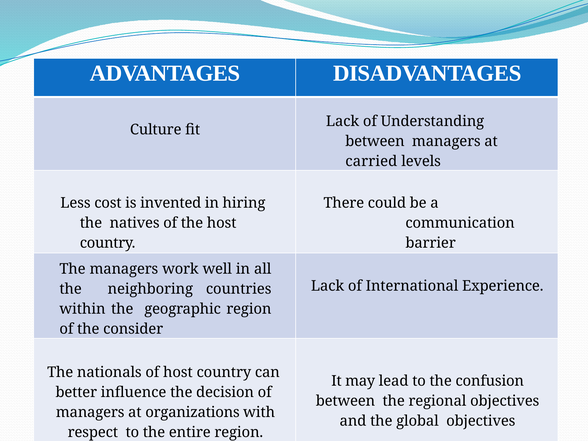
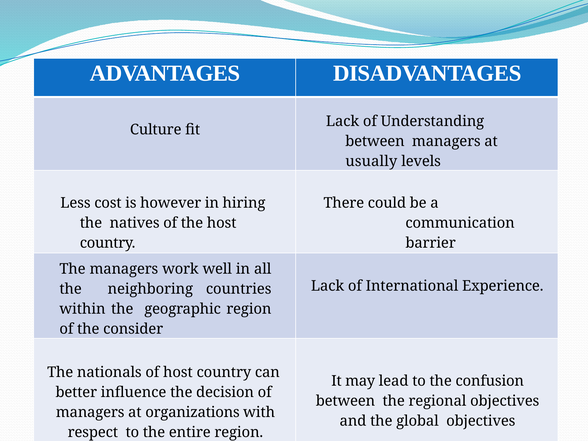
carried: carried -> usually
invented: invented -> however
